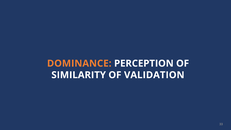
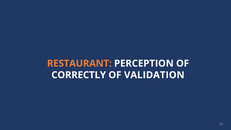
DOMINANCE: DOMINANCE -> RESTAURANT
SIMILARITY: SIMILARITY -> CORRECTLY
